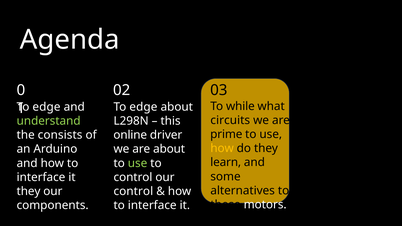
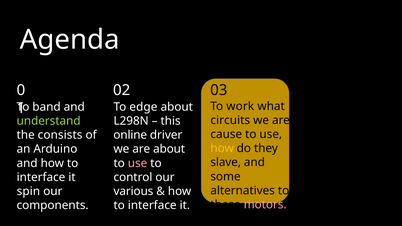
while: while -> work
edge at (46, 107): edge -> band
prime: prime -> cause
learn at (226, 163): learn -> slave
use at (138, 163) colour: light green -> pink
they at (29, 191): they -> spin
control at (133, 191): control -> various
motors colour: white -> pink
